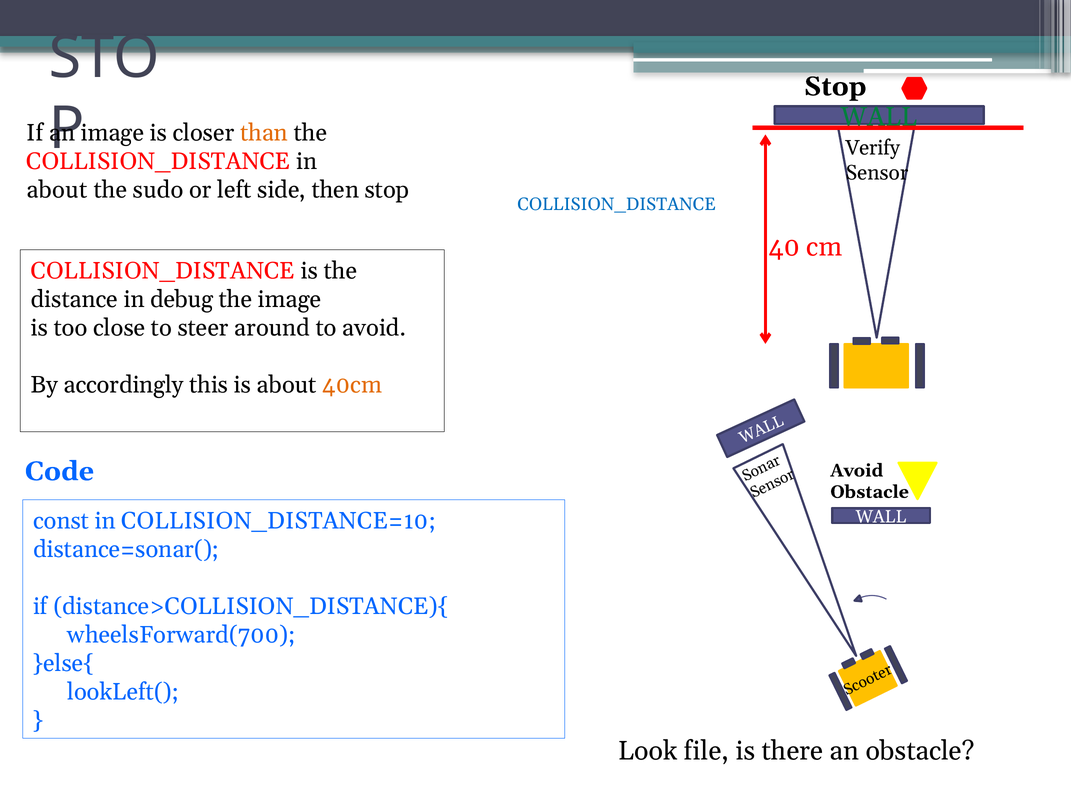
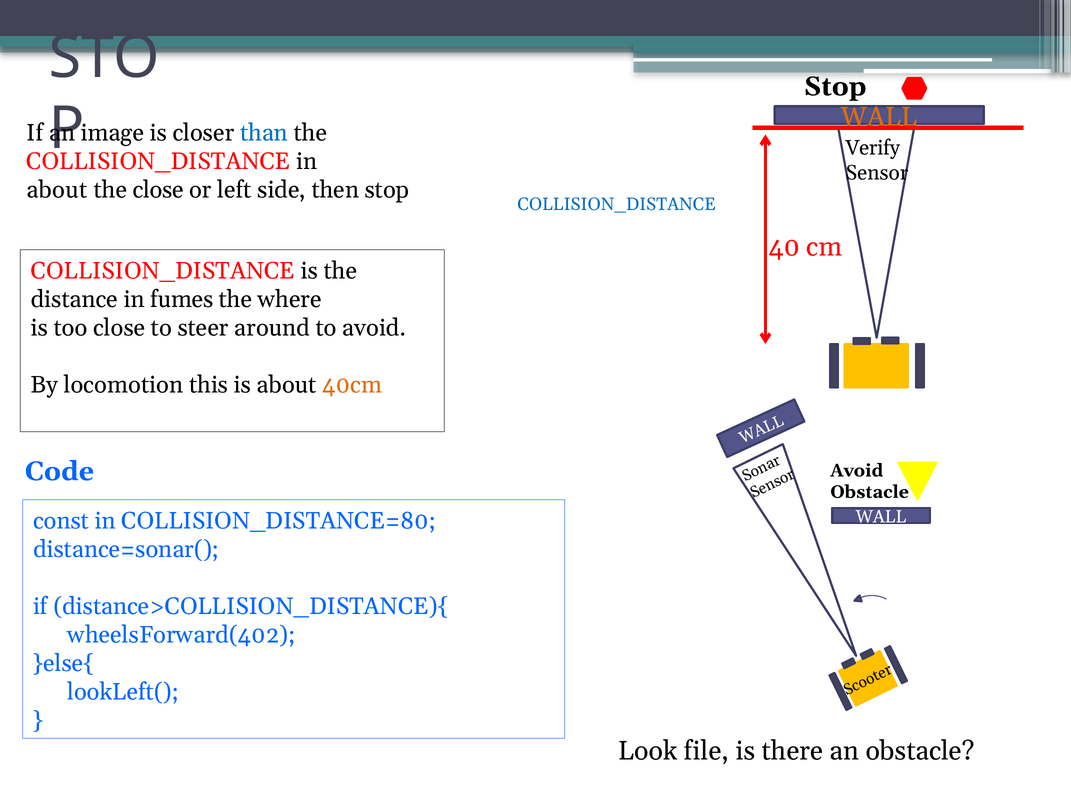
WALL at (879, 117) colour: green -> orange
than colour: orange -> blue
the sudo: sudo -> close
debug: debug -> fumes
the image: image -> where
accordingly: accordingly -> locomotion
COLLISION_DISTANCE=10: COLLISION_DISTANCE=10 -> COLLISION_DISTANCE=80
wheelsForward(700: wheelsForward(700 -> wheelsForward(402
